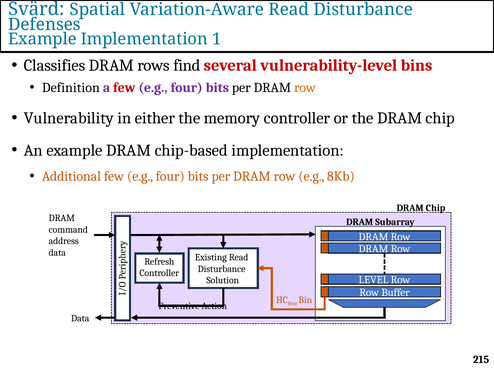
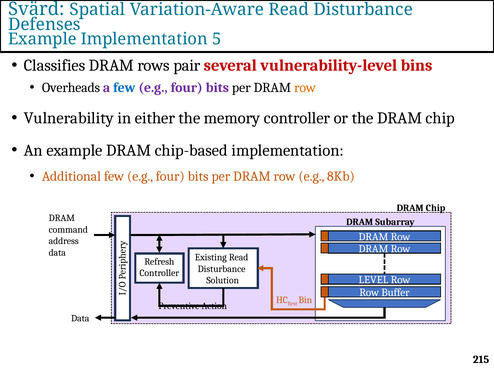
1: 1 -> 5
find: find -> pair
Definition: Definition -> Overheads
few at (124, 88) colour: red -> blue
